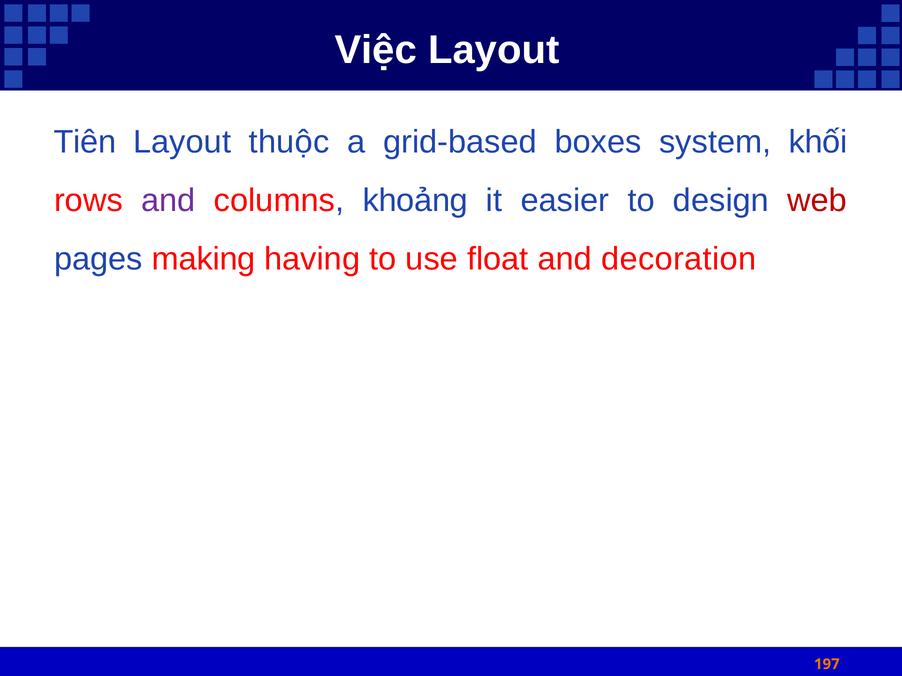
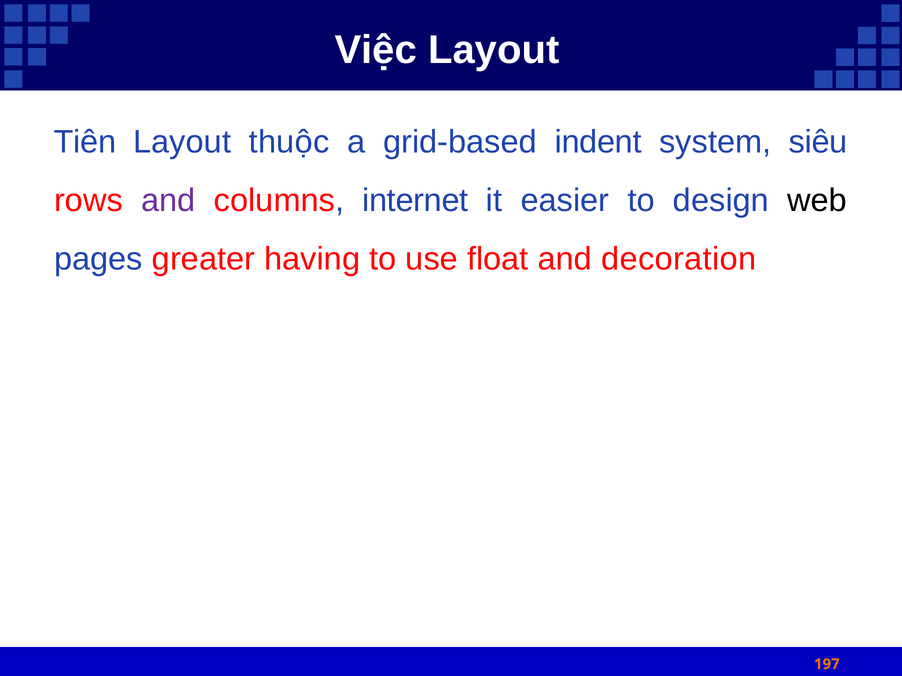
boxes: boxes -> indent
khối: khối -> siêu
khoảng: khoảng -> internet
web colour: red -> black
making: making -> greater
